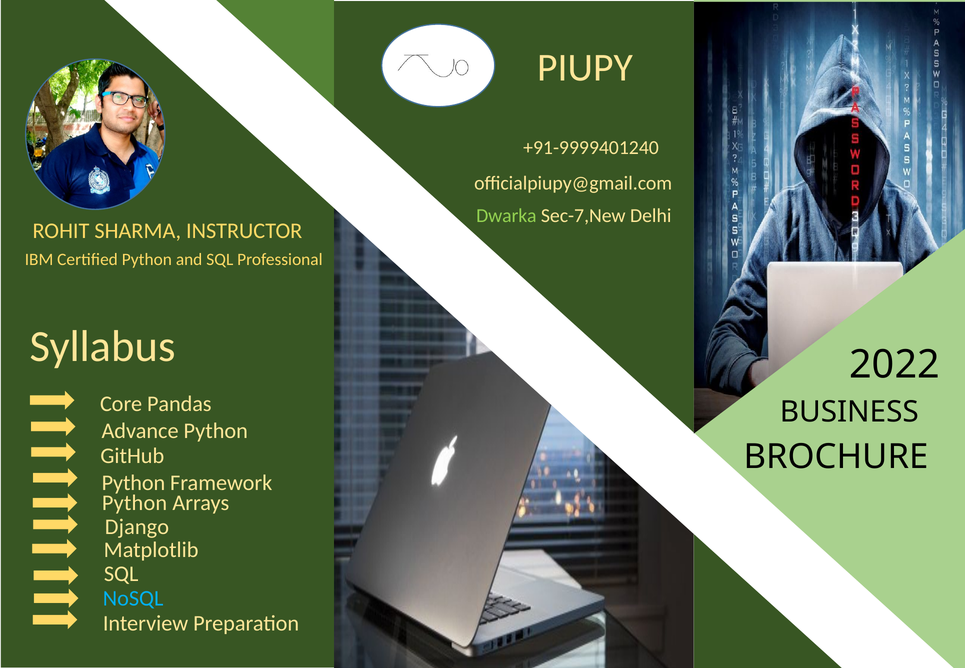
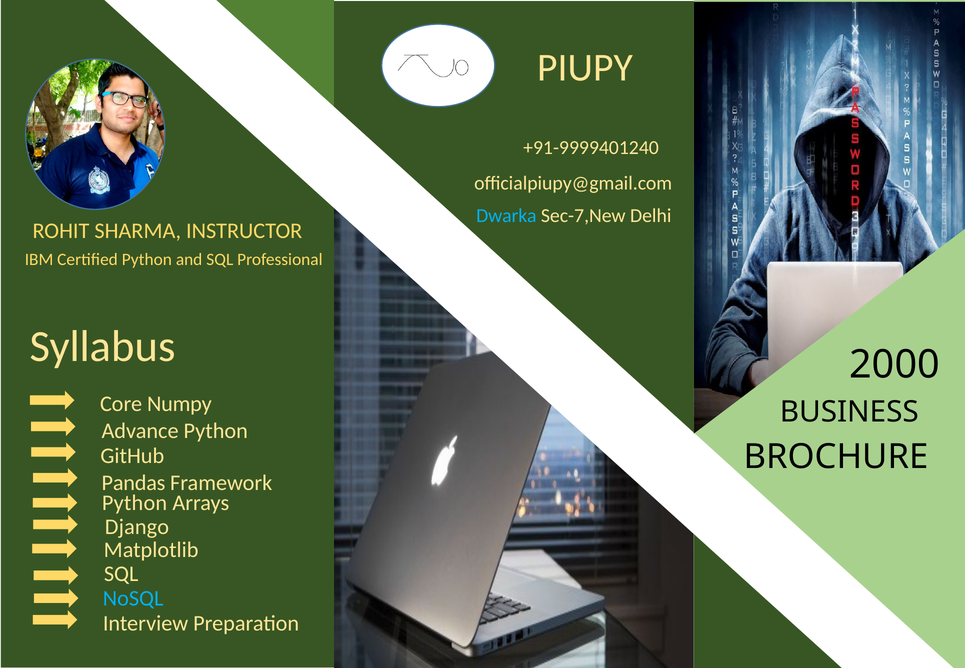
Dwarka colour: light green -> light blue
2022: 2022 -> 2000
Pandas: Pandas -> Numpy
Python at (133, 483): Python -> Pandas
